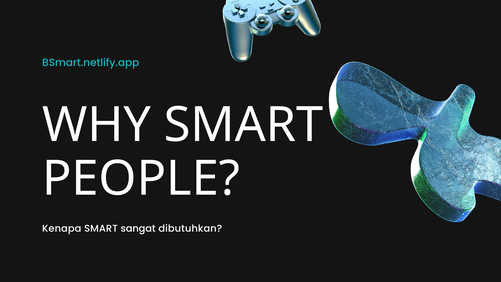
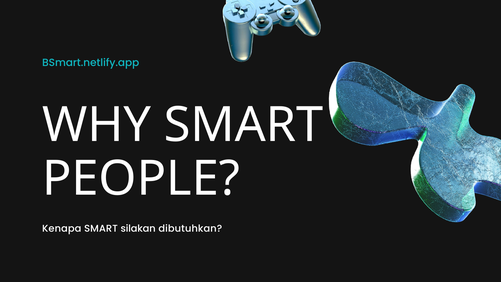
sangat: sangat -> silakan
